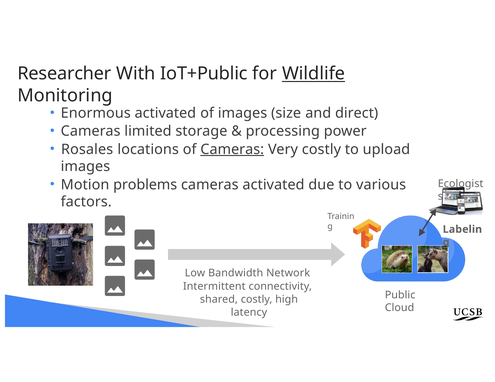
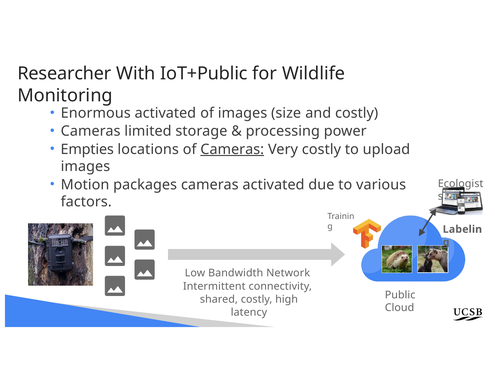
Wildlife underline: present -> none
and direct: direct -> costly
Rosales: Rosales -> Empties
problems: problems -> packages
